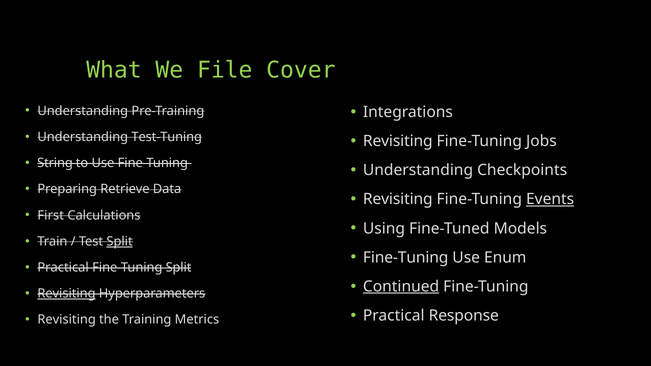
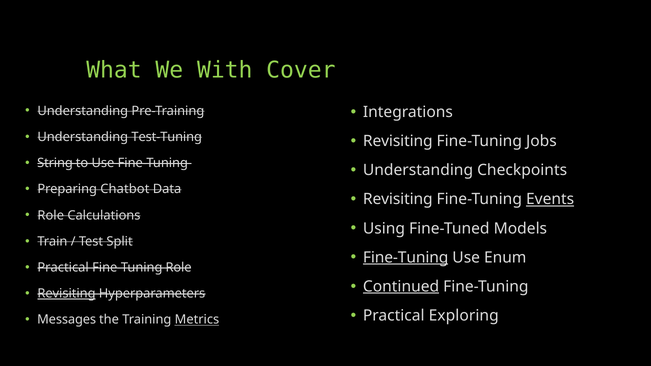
File: File -> With
Retrieve: Retrieve -> Chatbot
First at (51, 215): First -> Role
Split at (120, 241) underline: present -> none
Fine-Tuning at (406, 258) underline: none -> present
Fine-Tuning Split: Split -> Role
Response: Response -> Exploring
Revisiting at (67, 320): Revisiting -> Messages
Metrics underline: none -> present
